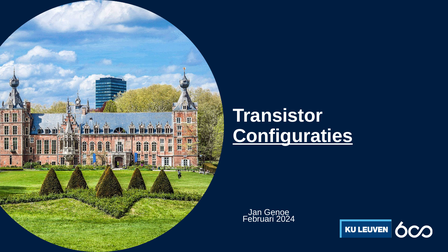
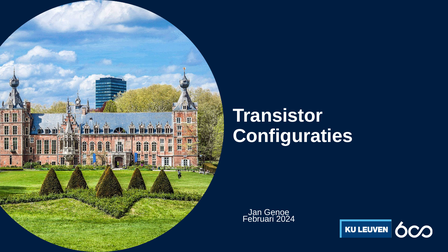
Configuraties underline: present -> none
